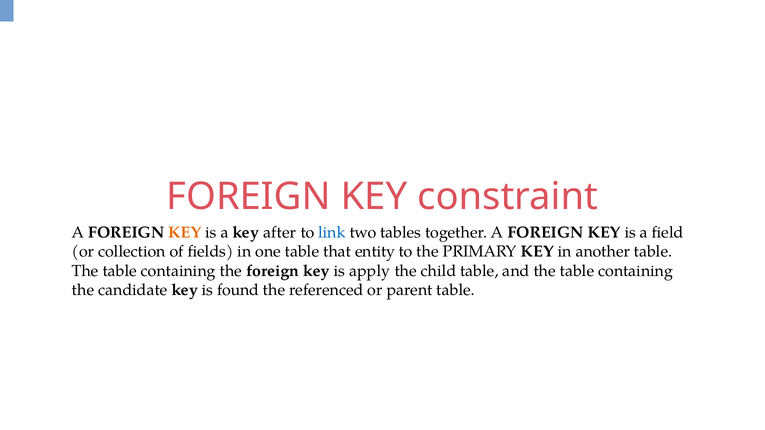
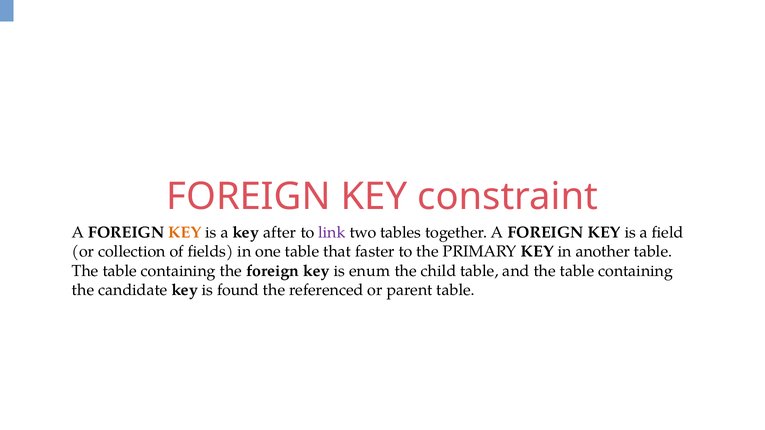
link colour: blue -> purple
entity: entity -> faster
apply: apply -> enum
